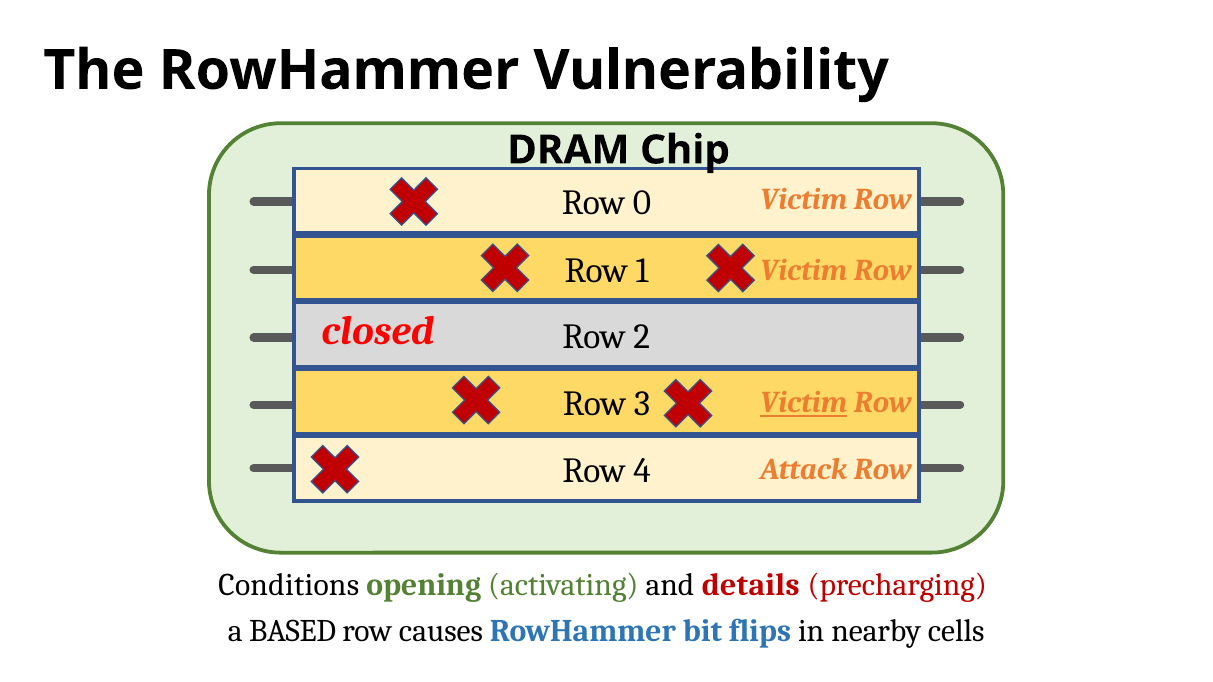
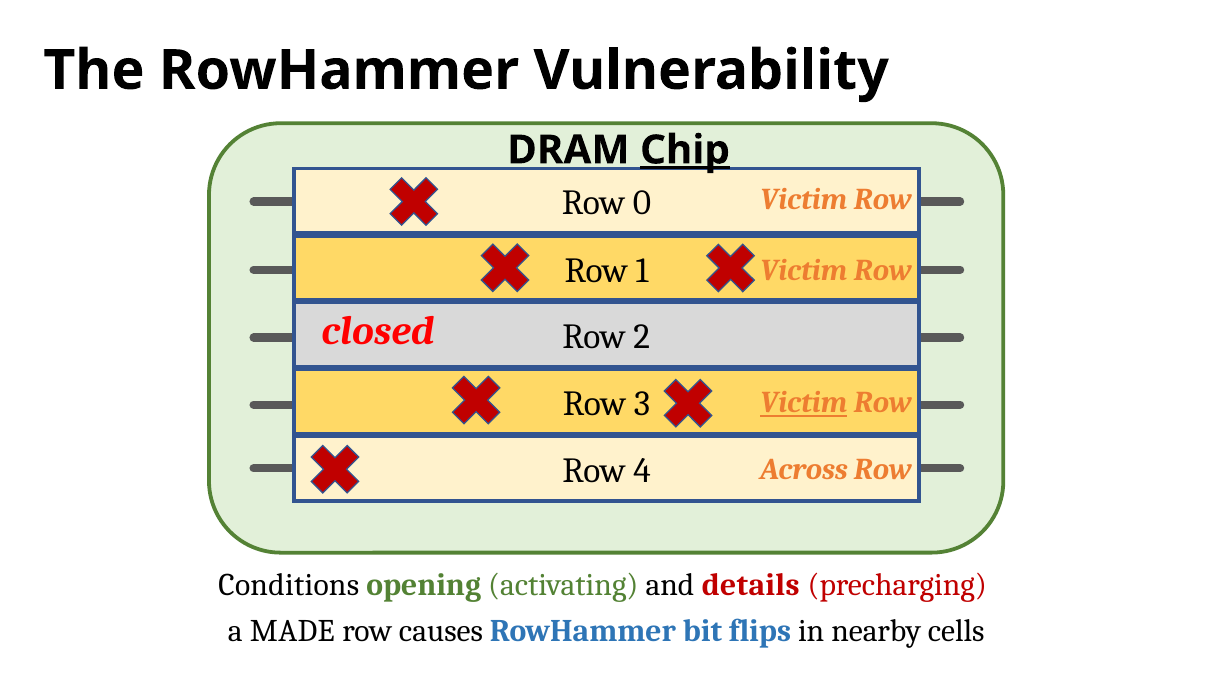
Chip underline: none -> present
Attack: Attack -> Across
BASED: BASED -> MADE
